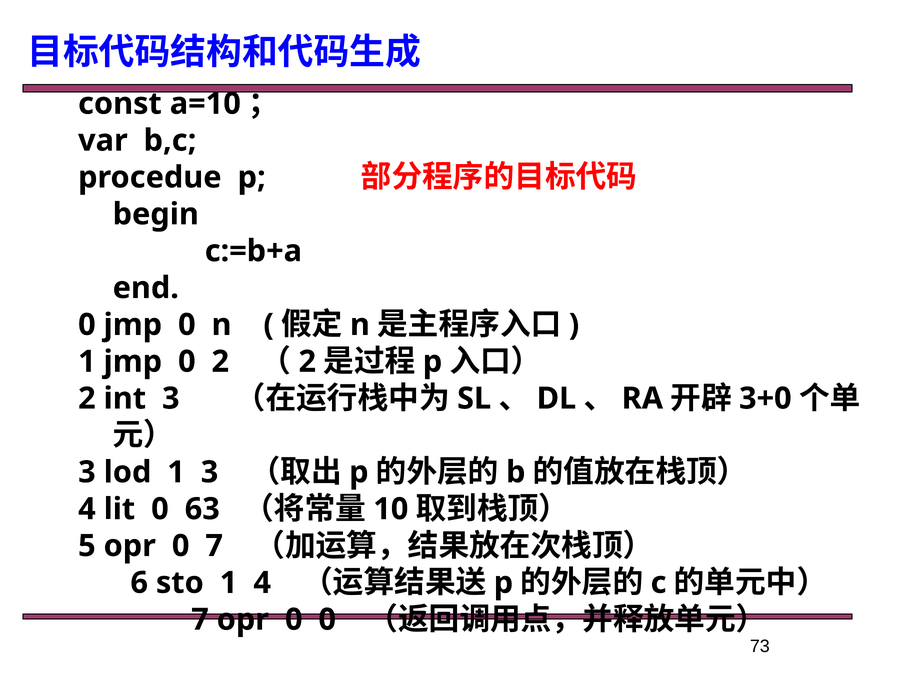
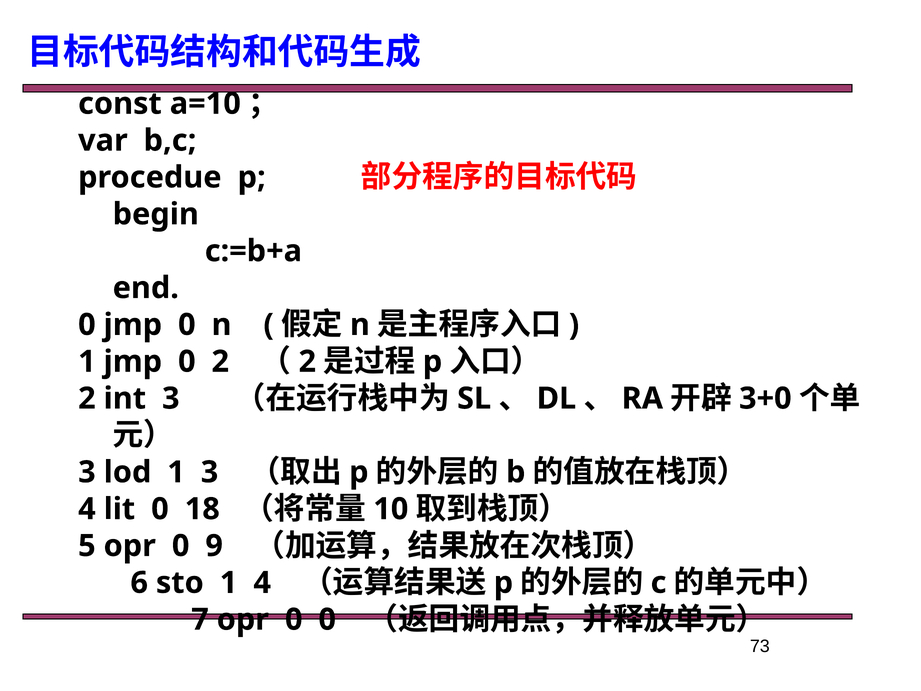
63: 63 -> 18
0 7: 7 -> 9
